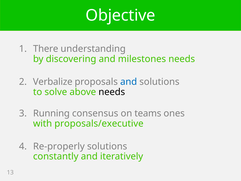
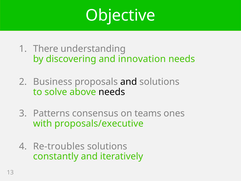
milestones: milestones -> innovation
Verbalize: Verbalize -> Business
and at (129, 82) colour: blue -> black
Running: Running -> Patterns
Re-properly: Re-properly -> Re-troubles
